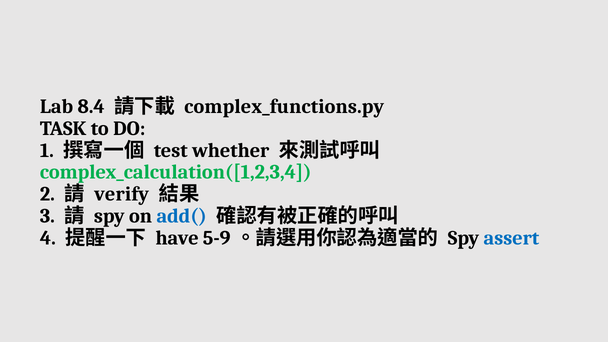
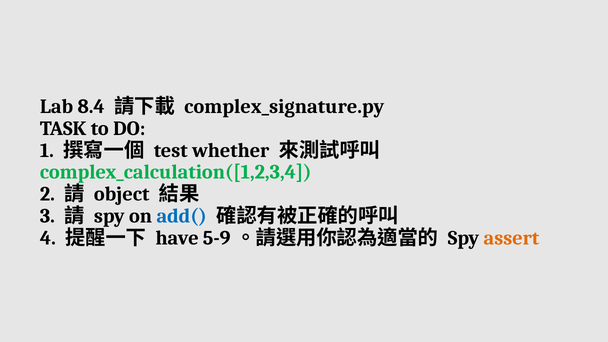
complex_functions.py: complex_functions.py -> complex_signature.py
verify: verify -> object
assert colour: blue -> orange
